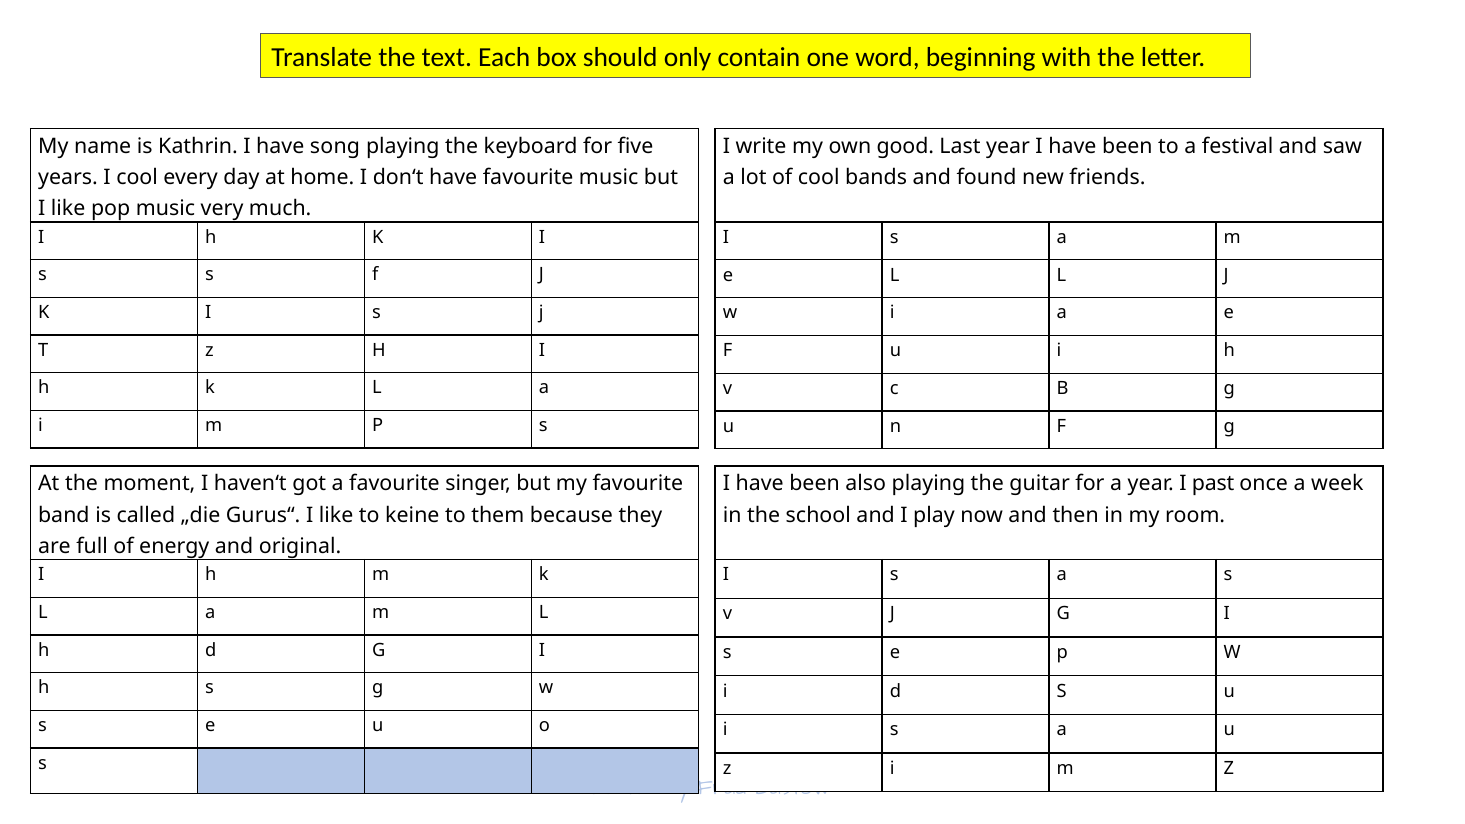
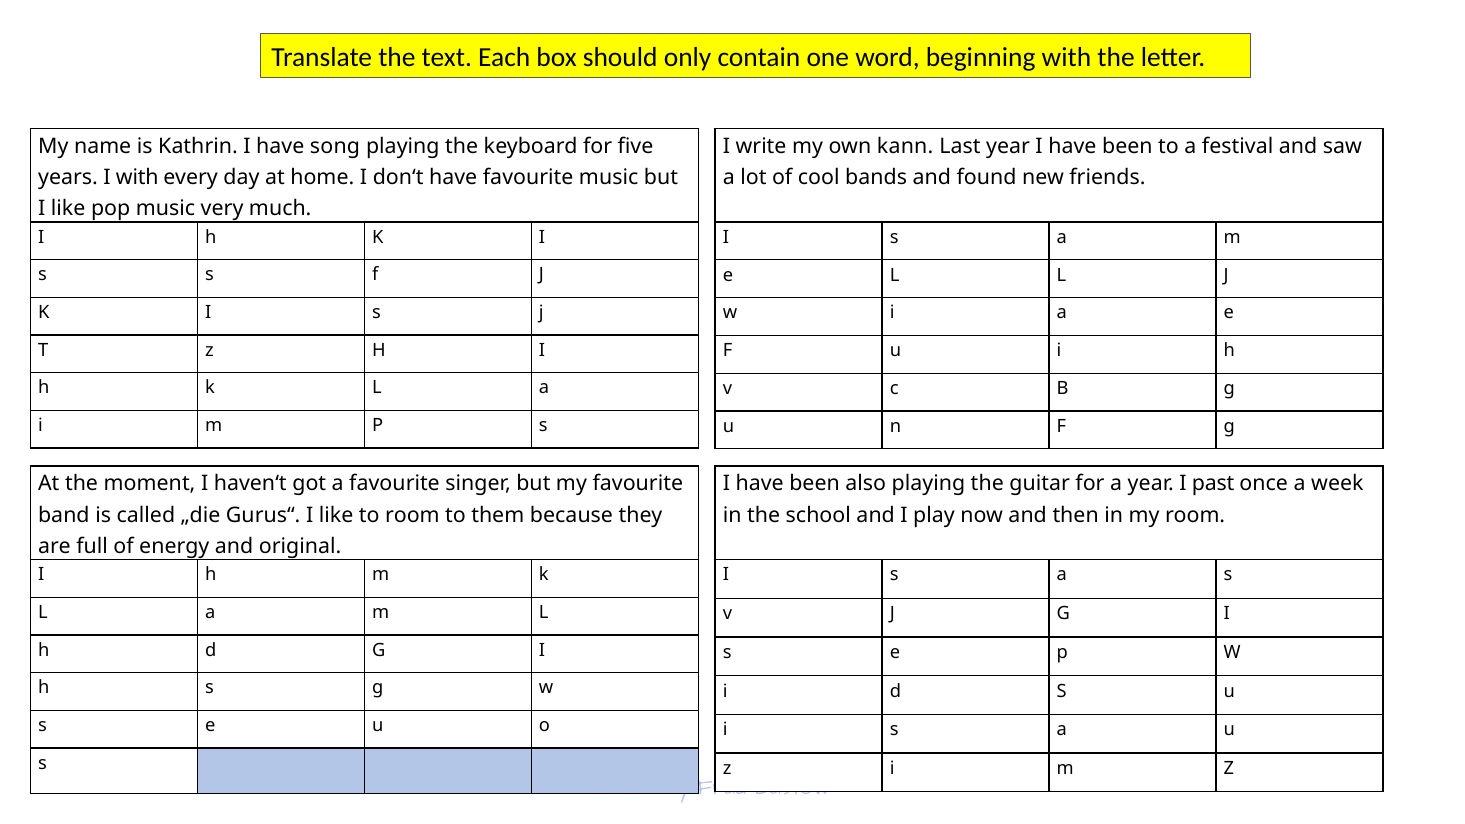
good: good -> kann
I cool: cool -> with
to keine: keine -> room
